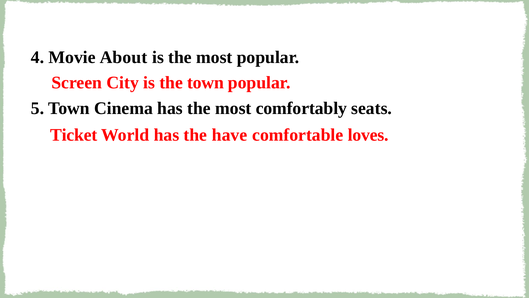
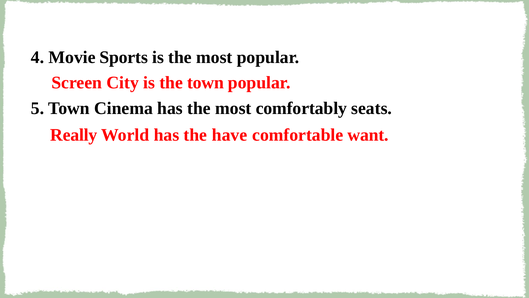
About: About -> Sports
Ticket: Ticket -> Really
loves: loves -> want
